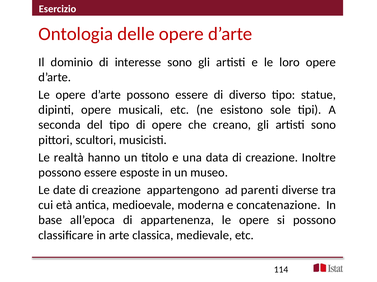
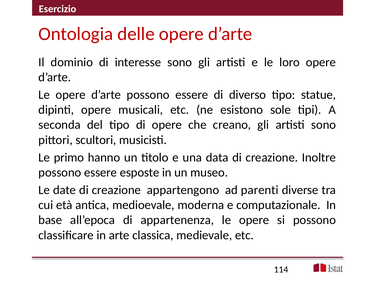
realtà: realtà -> primo
concatenazione: concatenazione -> computazionale
